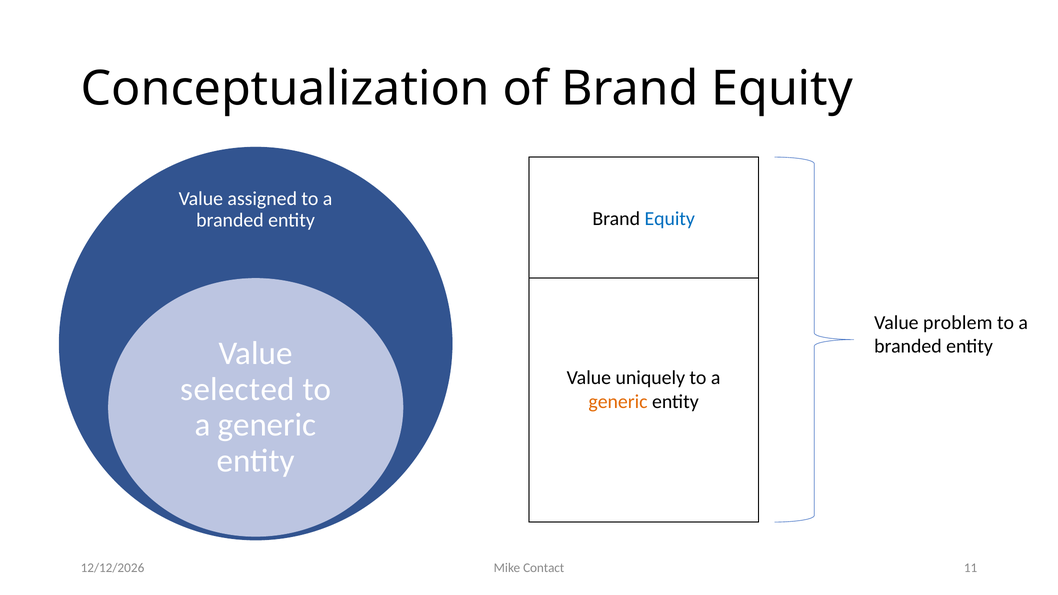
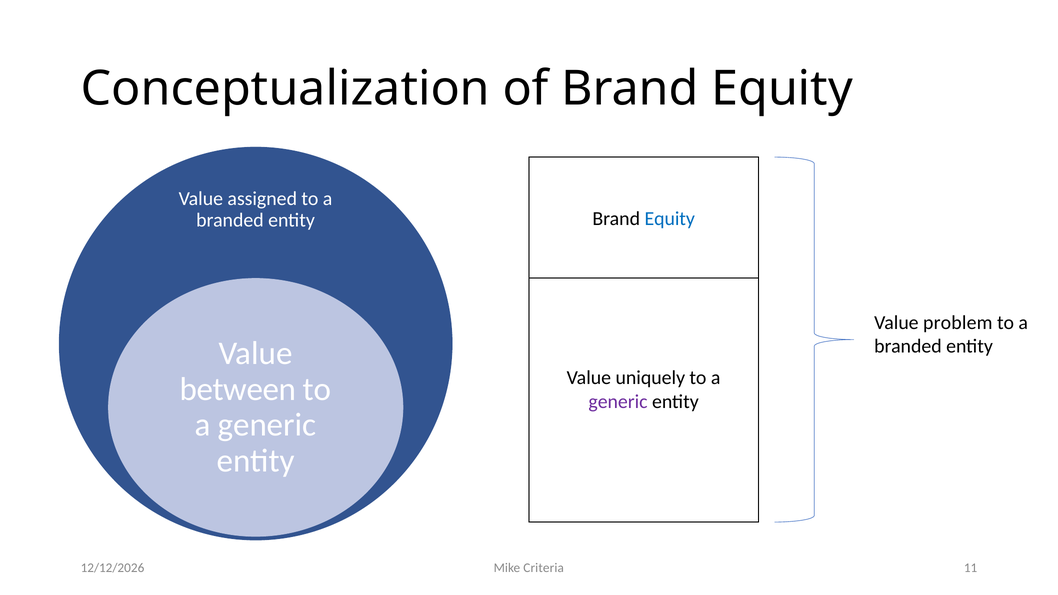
selected: selected -> between
generic at (618, 402) colour: orange -> purple
Contact: Contact -> Criteria
